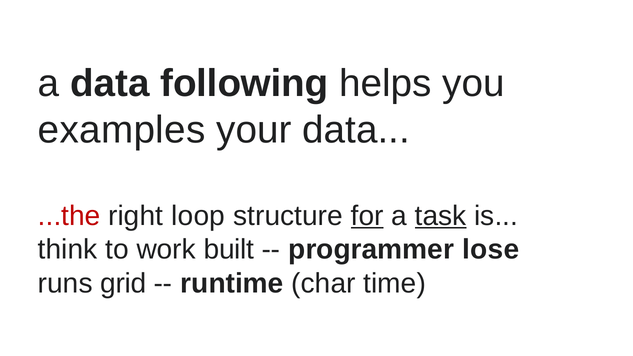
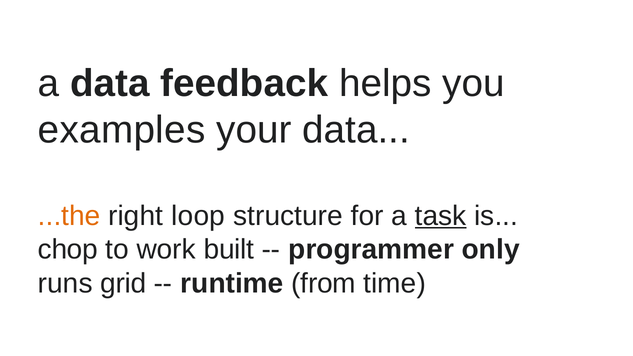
following: following -> feedback
...the colour: red -> orange
for underline: present -> none
think: think -> chop
lose: lose -> only
char: char -> from
